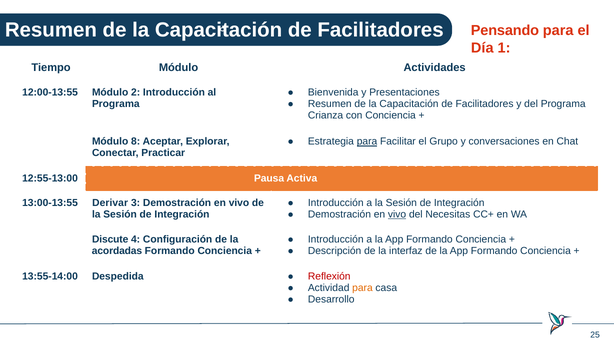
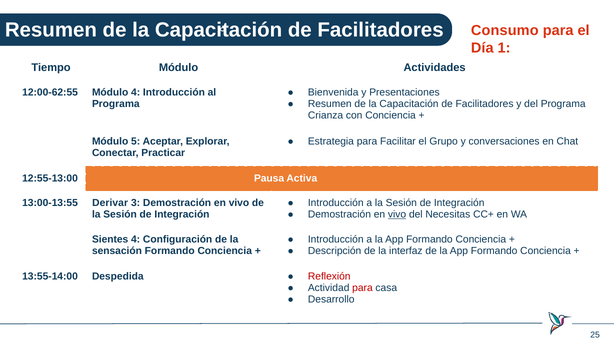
Pensando: Pensando -> Consumo
12:00-13:55: 12:00-13:55 -> 12:00-62:55
Módulo 2: 2 -> 4
para at (367, 142) underline: present -> none
8: 8 -> 5
Discute: Discute -> Sientes
acordadas: acordadas -> sensación
para at (362, 288) colour: orange -> red
